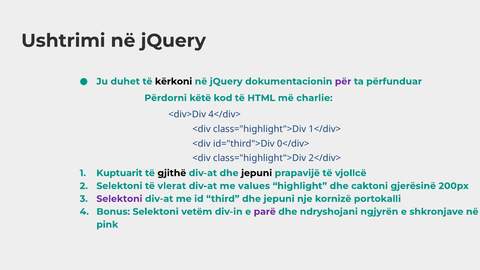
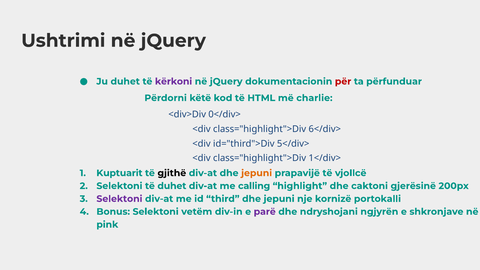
kërkoni colour: black -> purple
për colour: purple -> red
4</div>: 4</div> -> 0</div>
1</div>: 1</div> -> 6</div>
0</div>: 0</div> -> 5</div>
2</div>: 2</div> -> 1</div>
jepuni at (257, 173) colour: black -> orange
të vlerat: vlerat -> duhet
values: values -> calling
